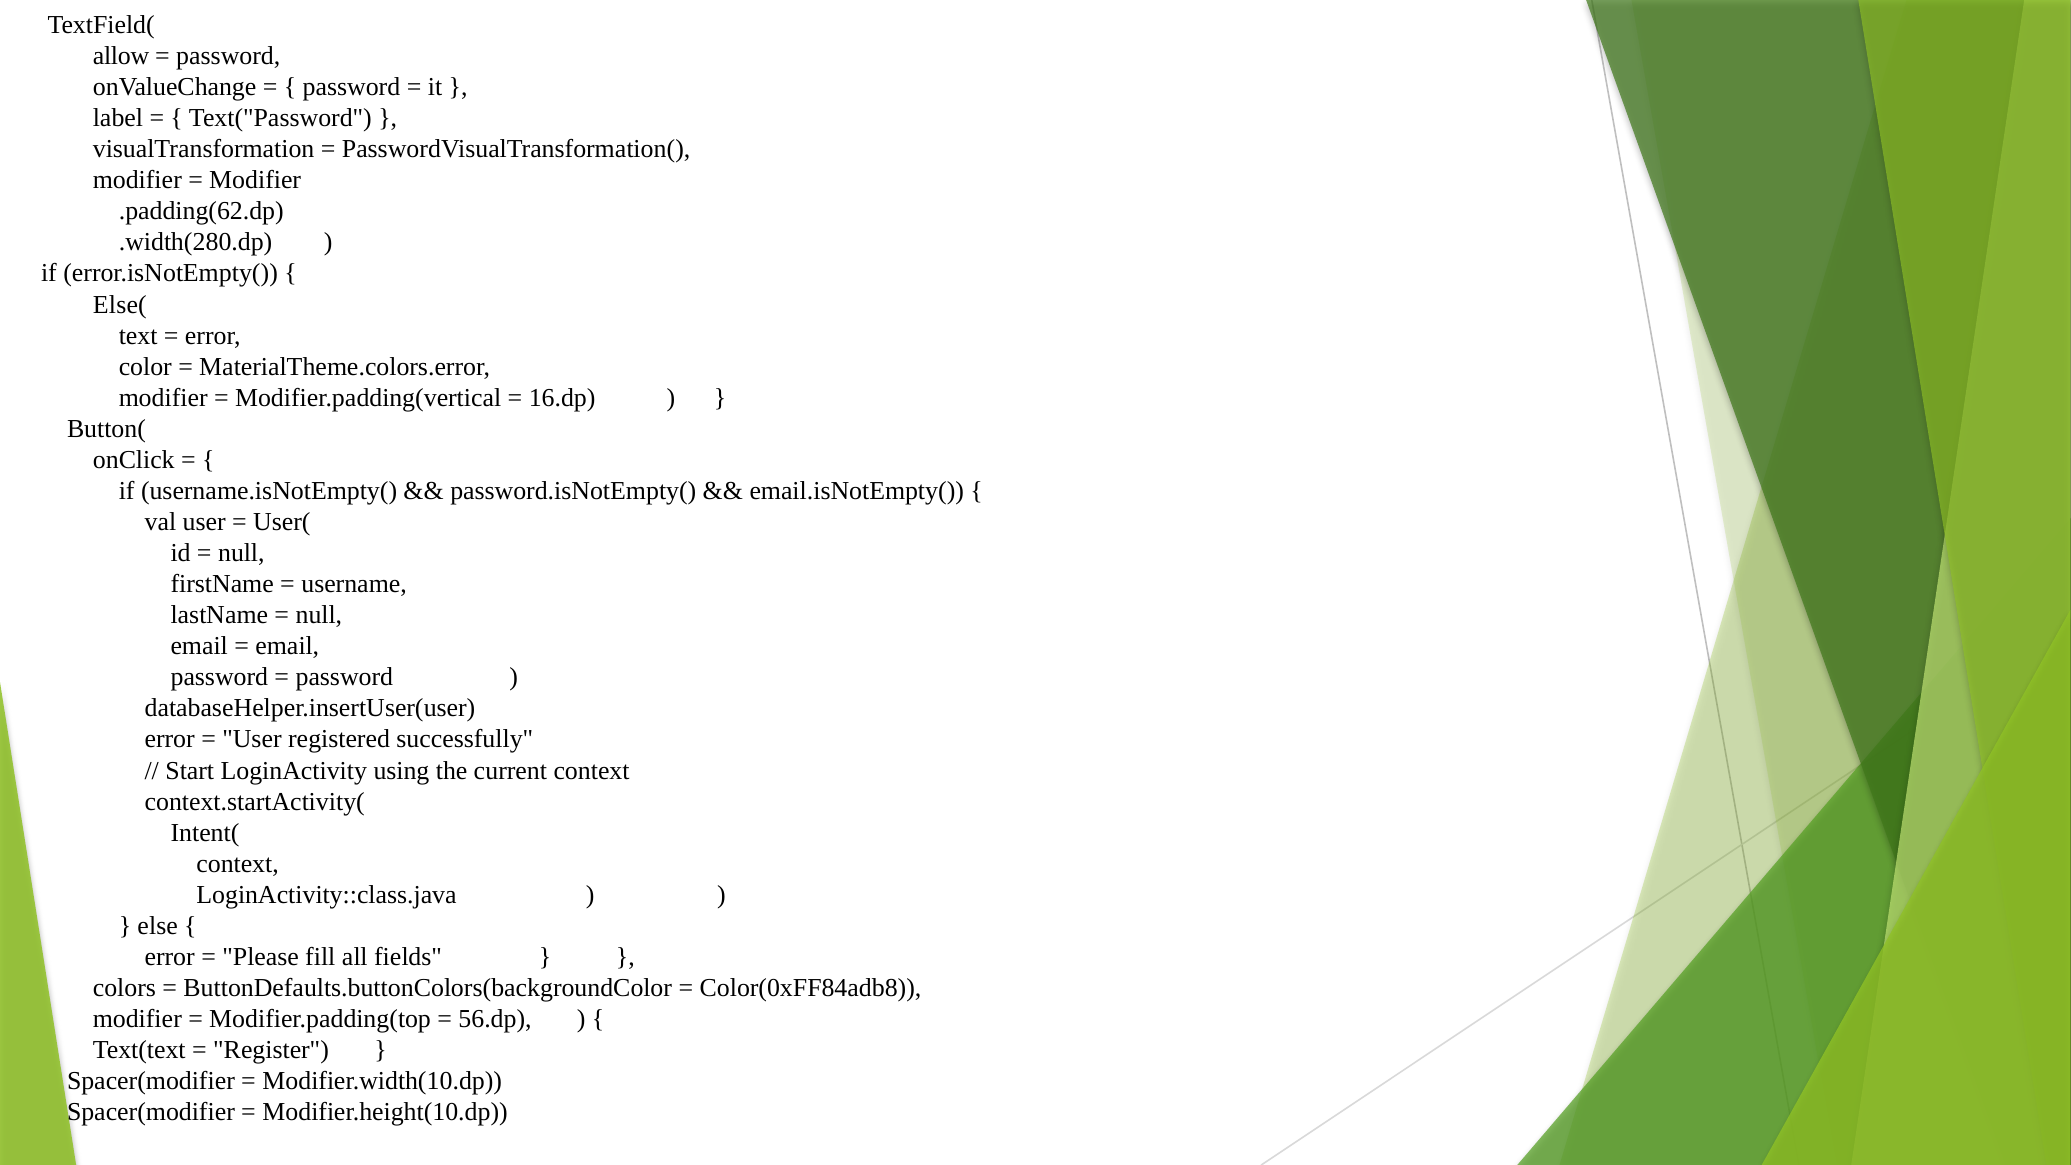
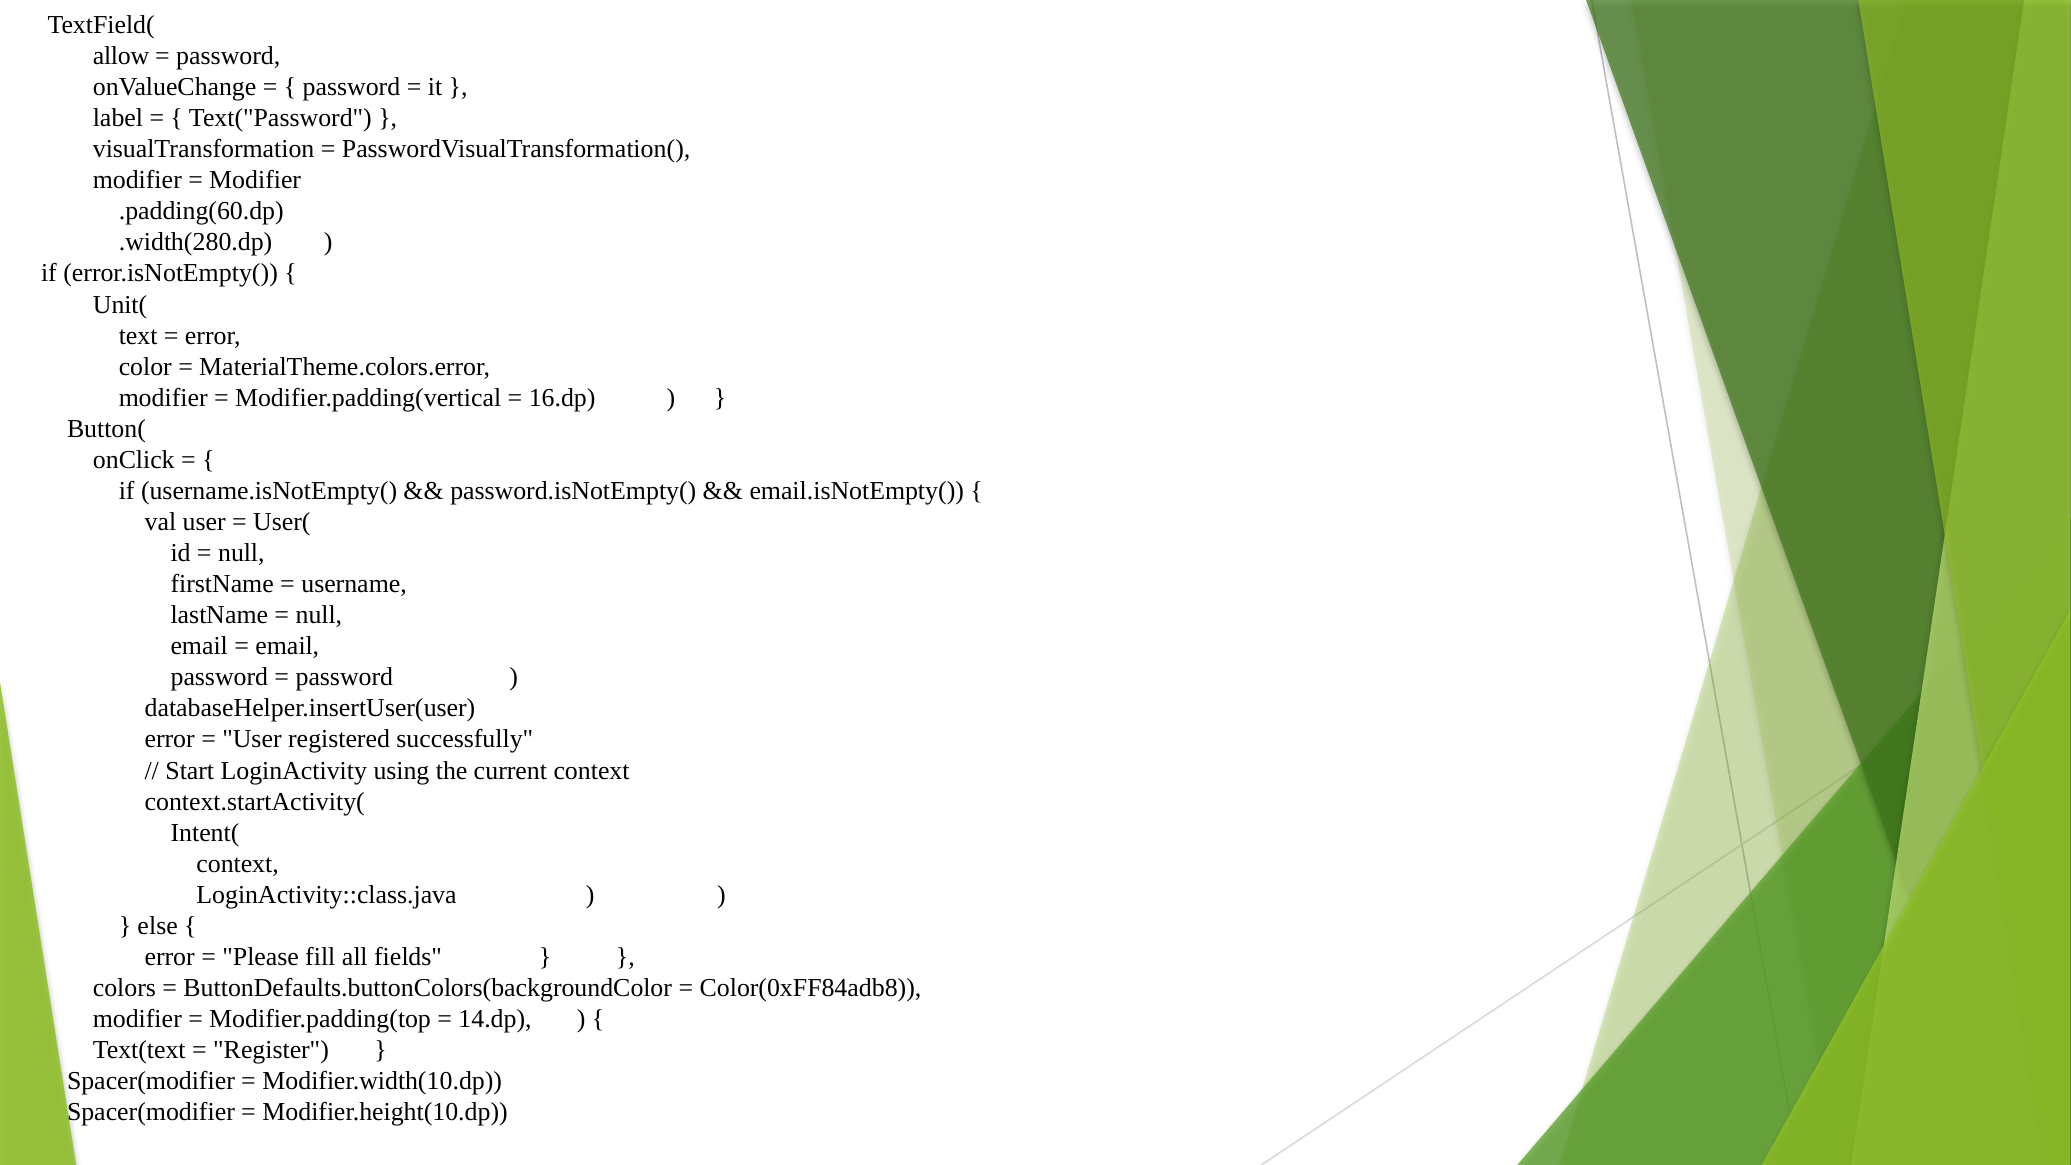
.padding(62.dp: .padding(62.dp -> .padding(60.dp
Else(: Else( -> Unit(
56.dp: 56.dp -> 14.dp
